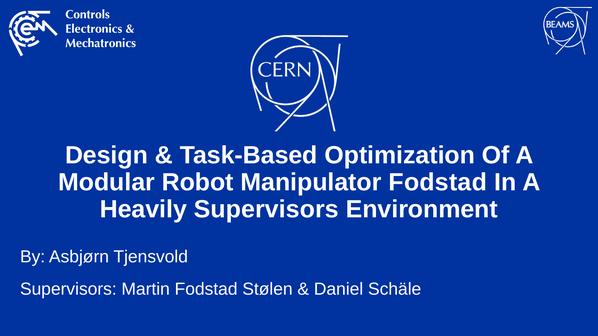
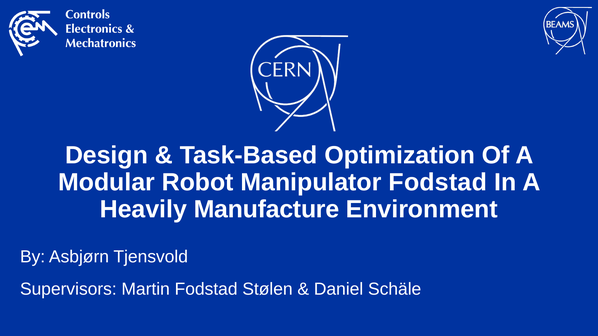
Heavily Supervisors: Supervisors -> Manufacture
